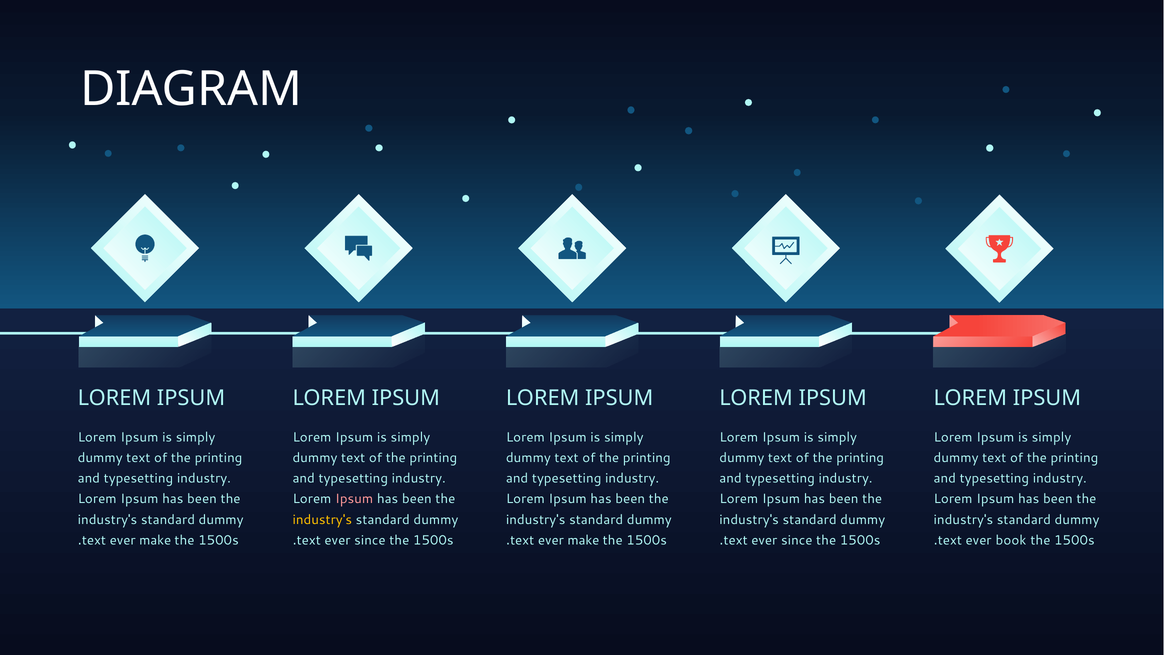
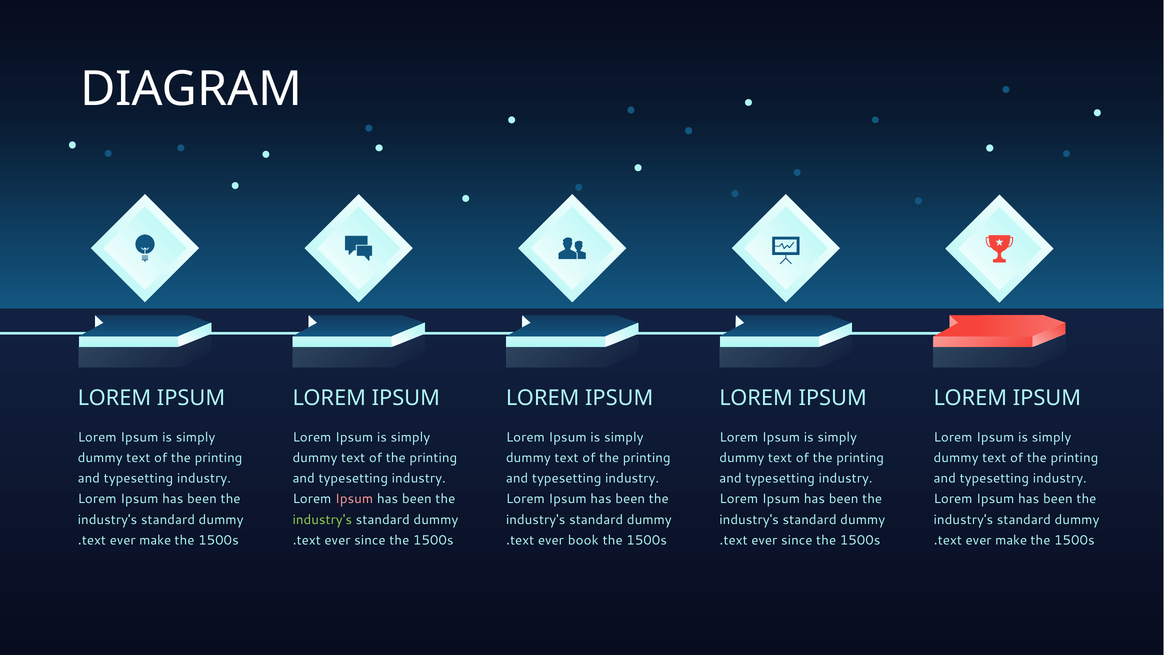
industry's at (322, 519) colour: yellow -> light green
make at (583, 540): make -> book
book at (1011, 540): book -> make
